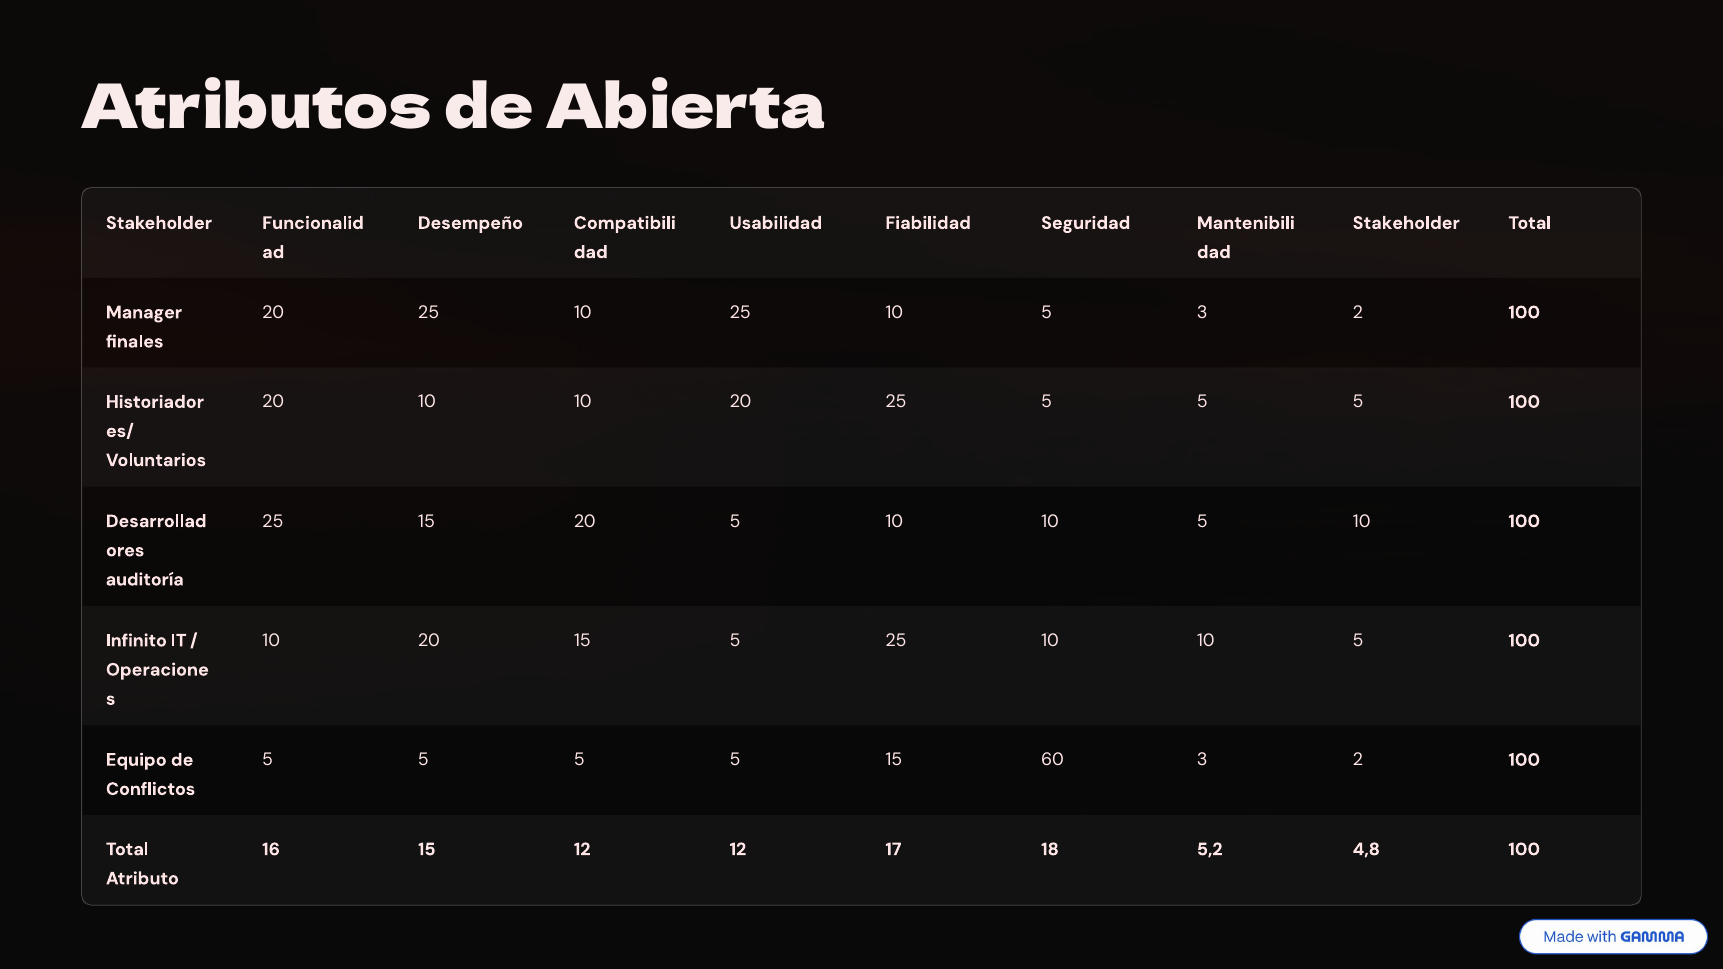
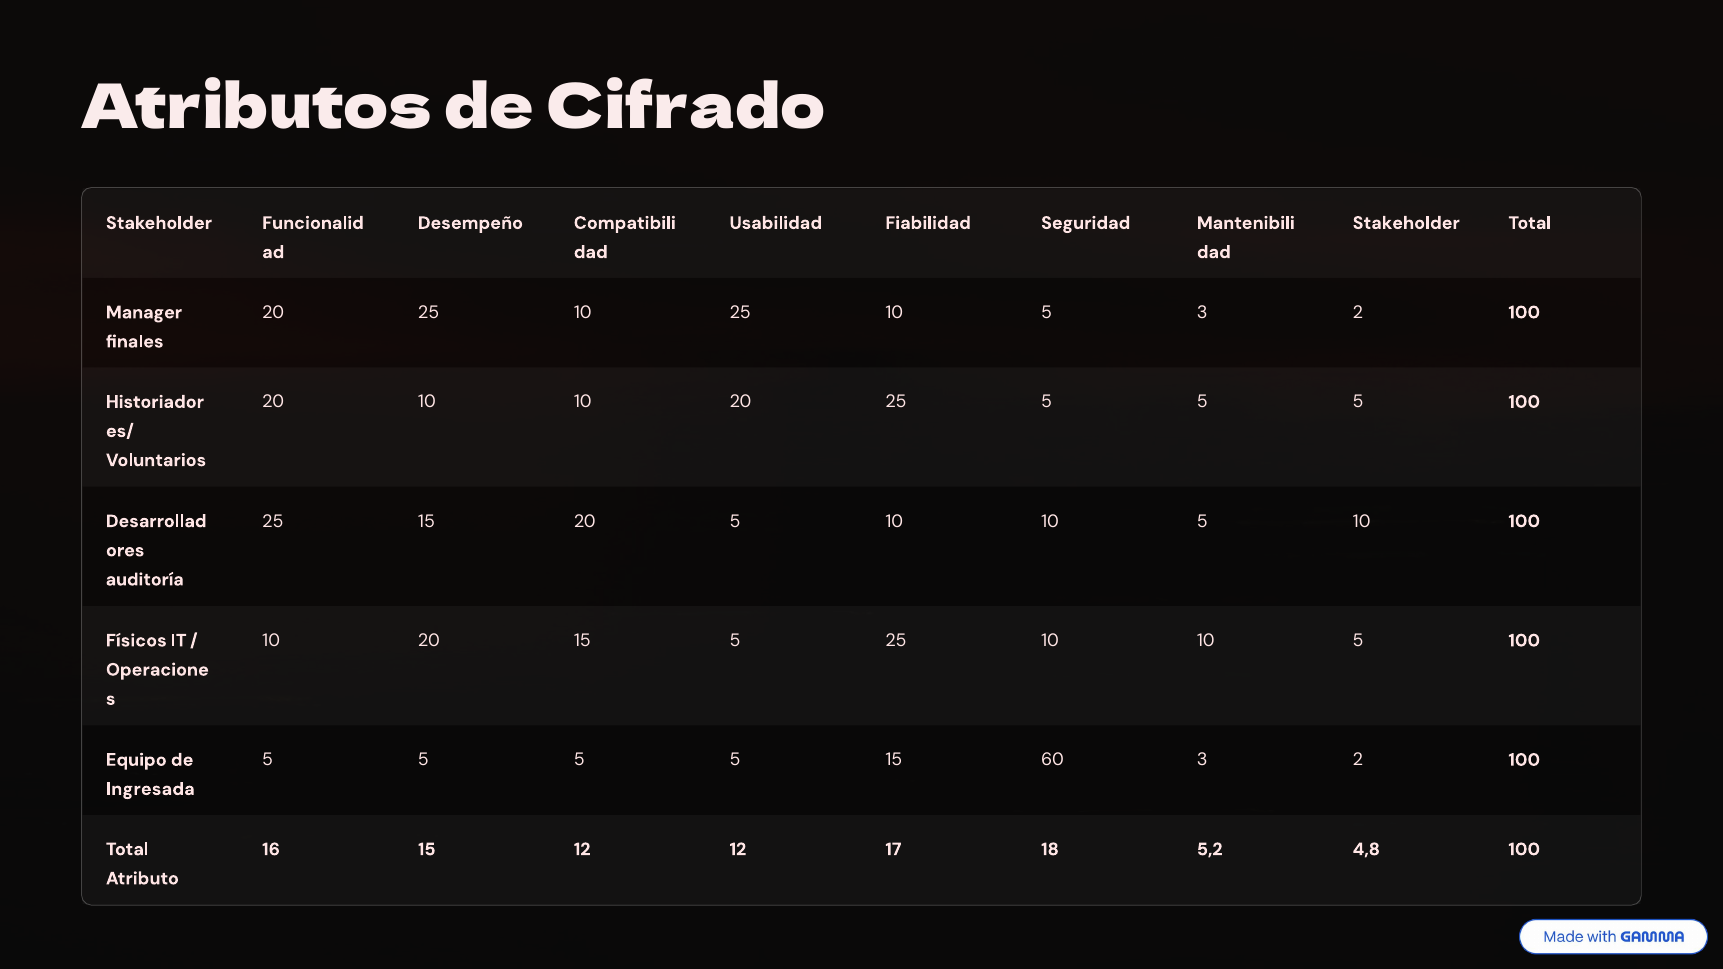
Abierta: Abierta -> Cifrado
Infinito: Infinito -> Físicos
Conflictos: Conflictos -> Ingresada
